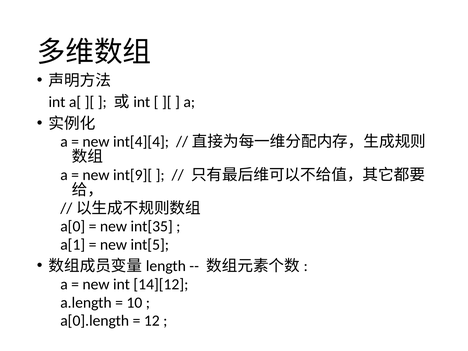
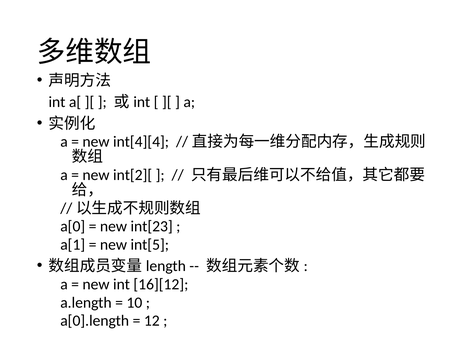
int[9][: int[9][ -> int[2][
int[35: int[35 -> int[23
14][12: 14][12 -> 16][12
